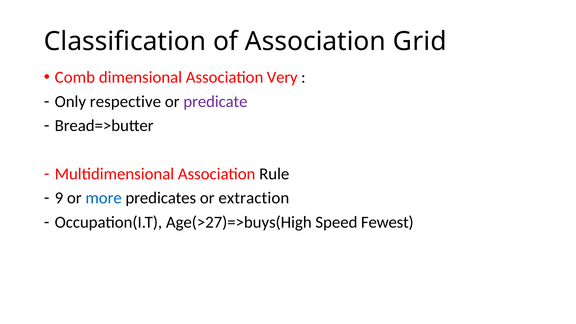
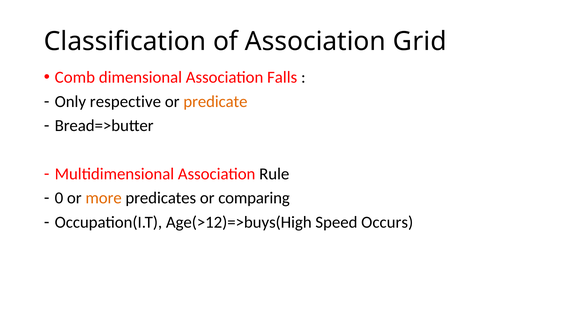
Very: Very -> Falls
predicate colour: purple -> orange
9: 9 -> 0
more colour: blue -> orange
extraction: extraction -> comparing
Age(>27)=>buys(High: Age(>27)=>buys(High -> Age(>12)=>buys(High
Fewest: Fewest -> Occurs
